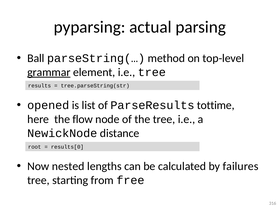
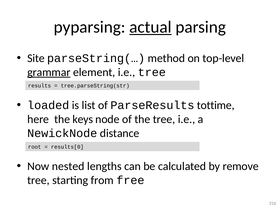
actual underline: none -> present
Ball: Ball -> Site
opened: opened -> loaded
flow: flow -> keys
failures: failures -> remove
